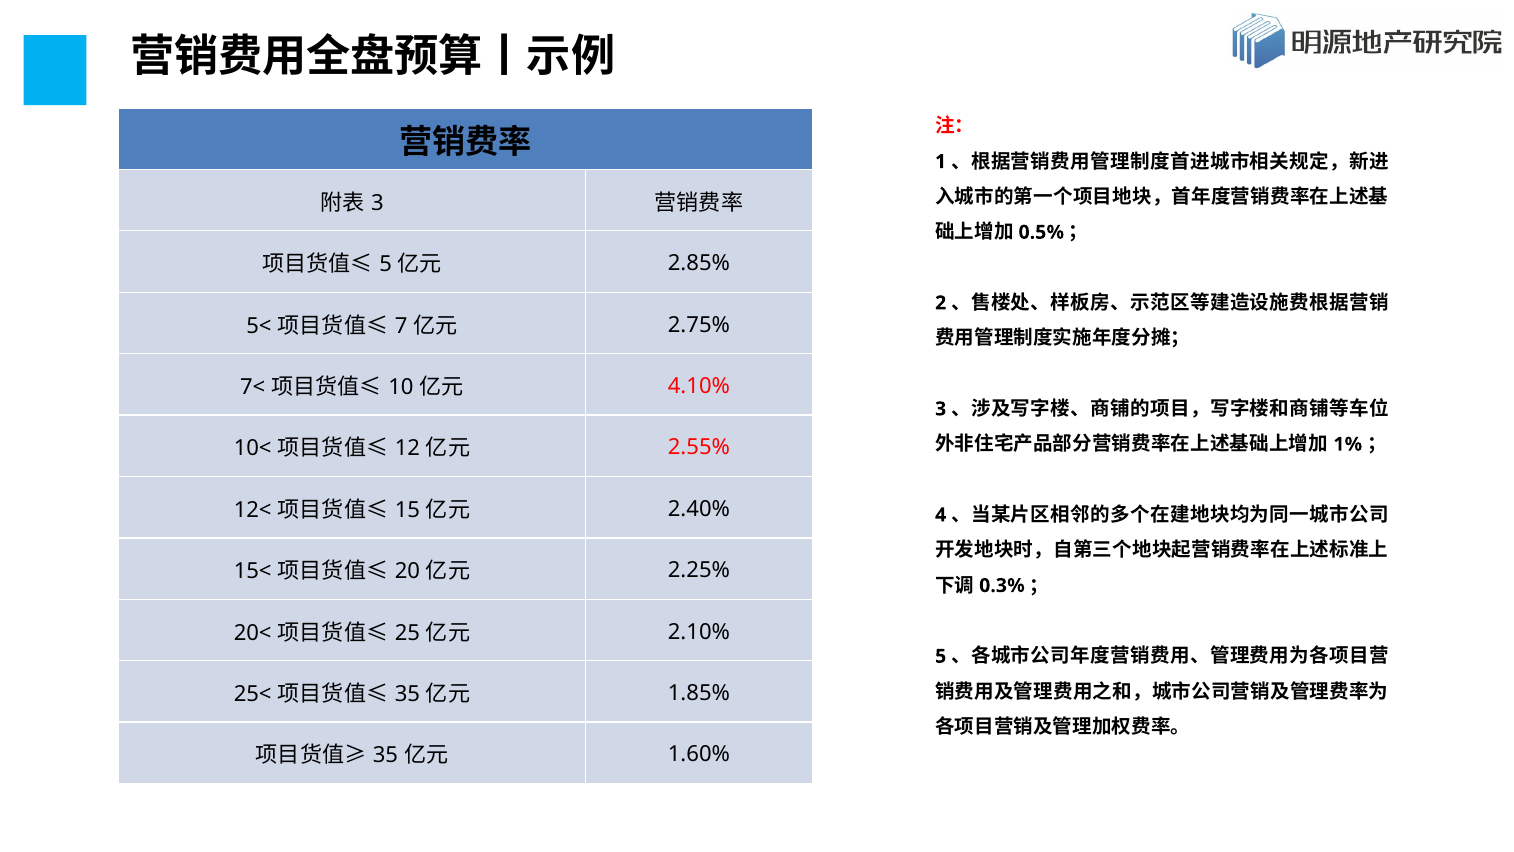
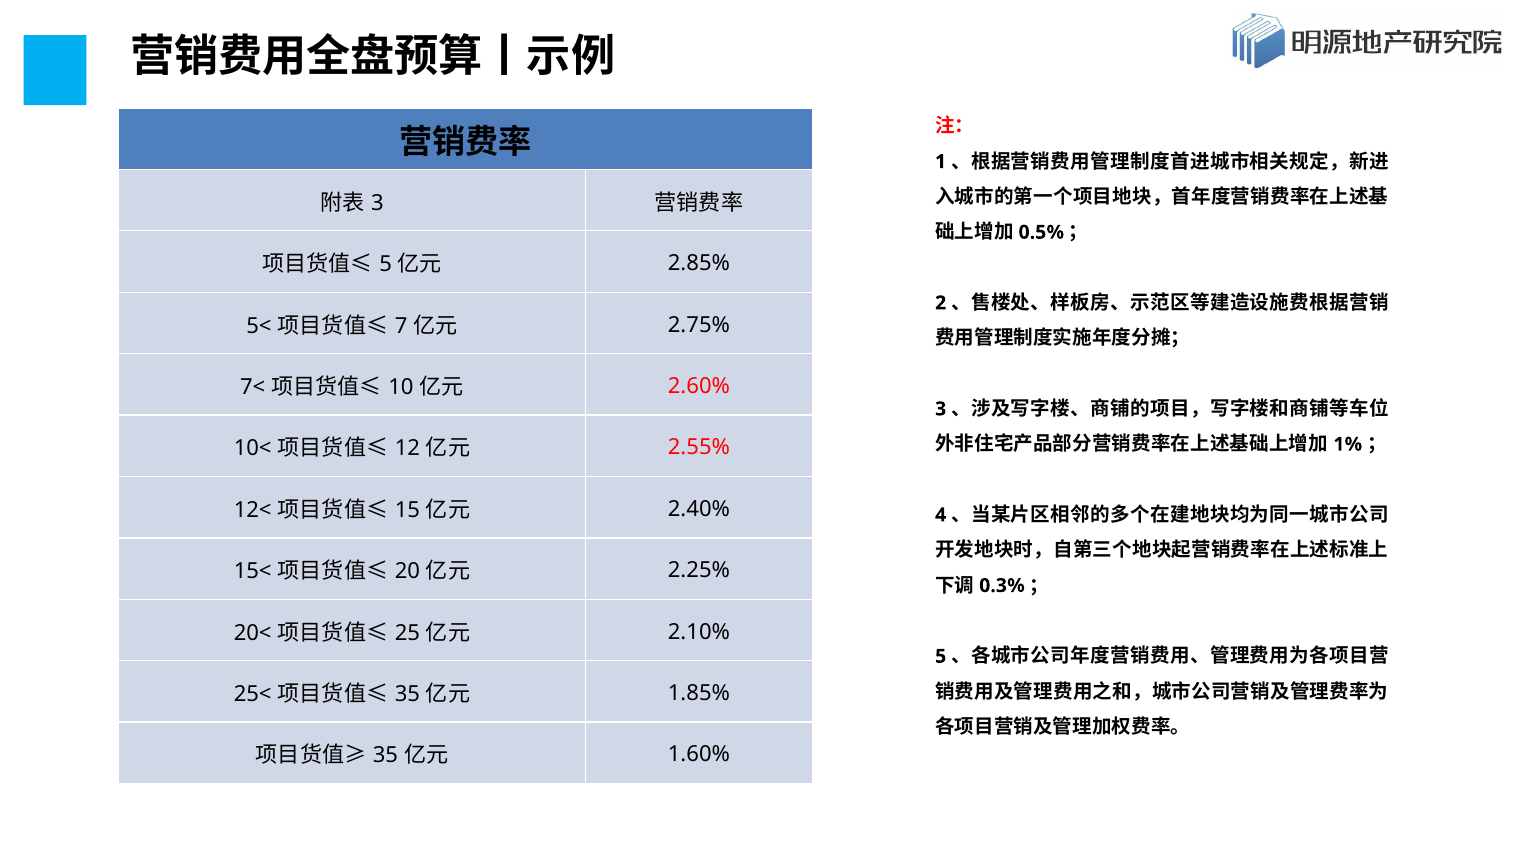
4.10%: 4.10% -> 2.60%
